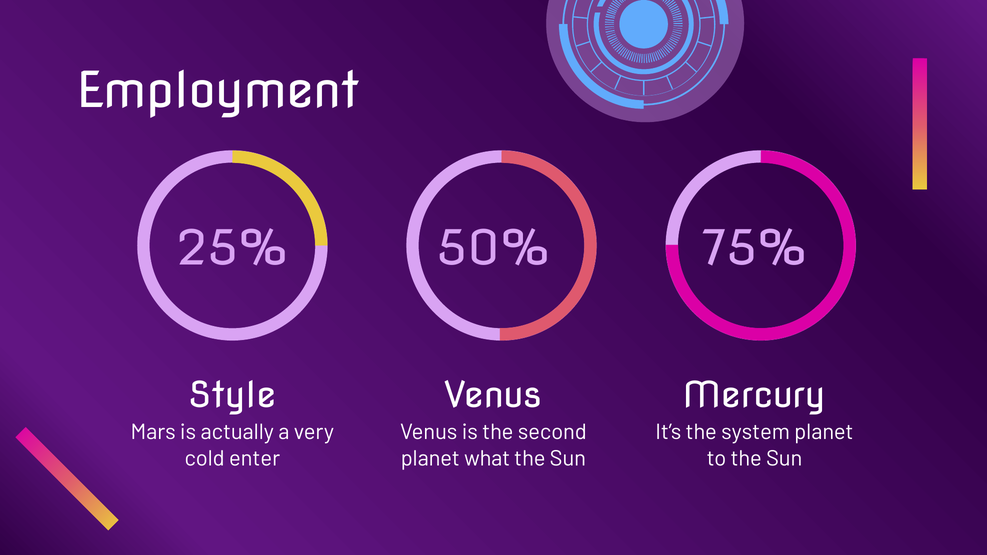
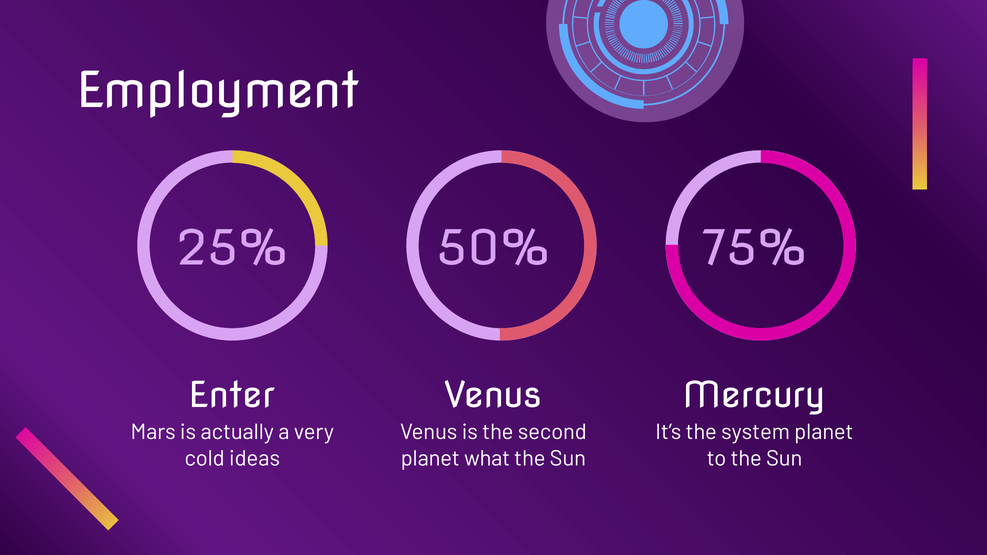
Style: Style -> Enter
enter: enter -> ideas
